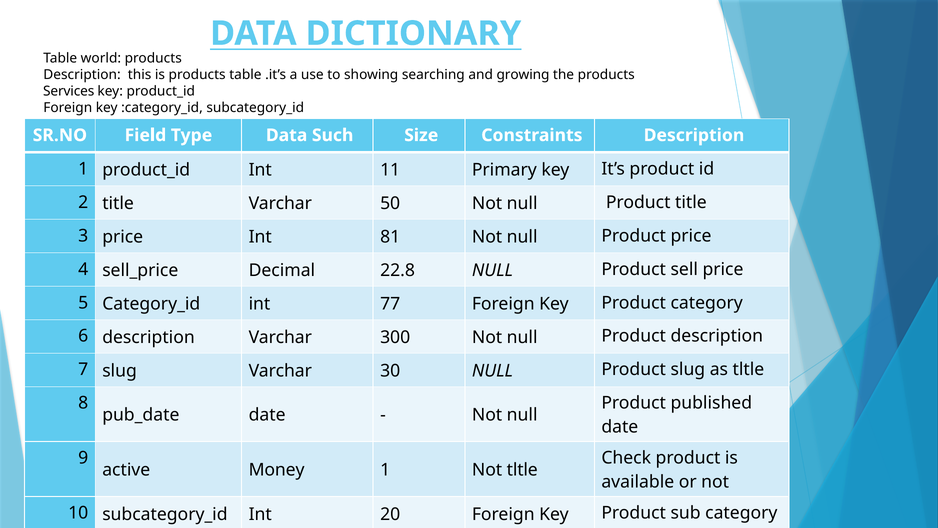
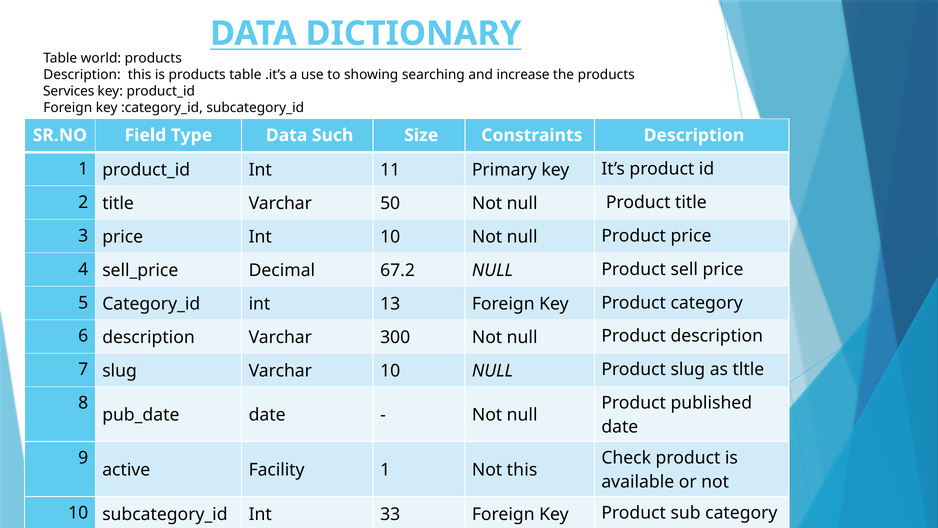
growing: growing -> increase
Int 81: 81 -> 10
22.8: 22.8 -> 67.2
77: 77 -> 13
Varchar 30: 30 -> 10
Money: Money -> Facility
Not tltle: tltle -> this
20: 20 -> 33
